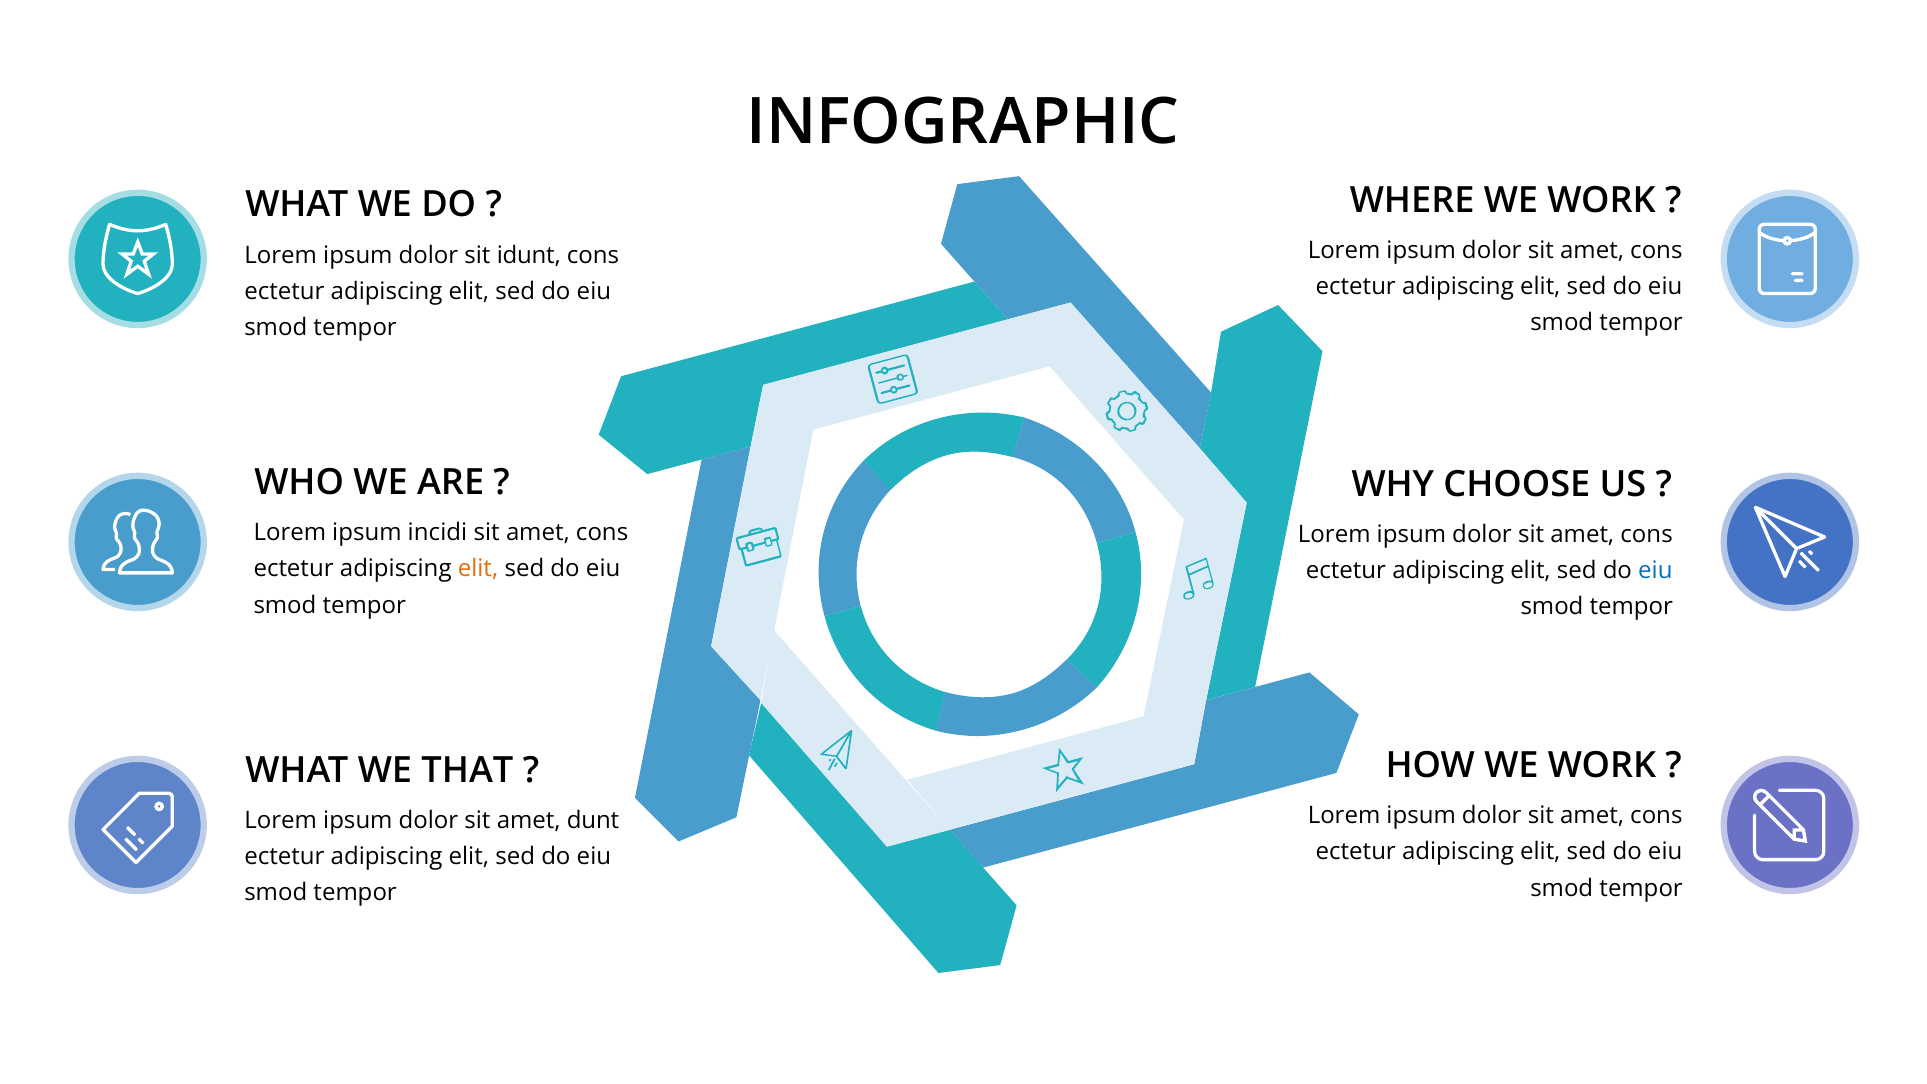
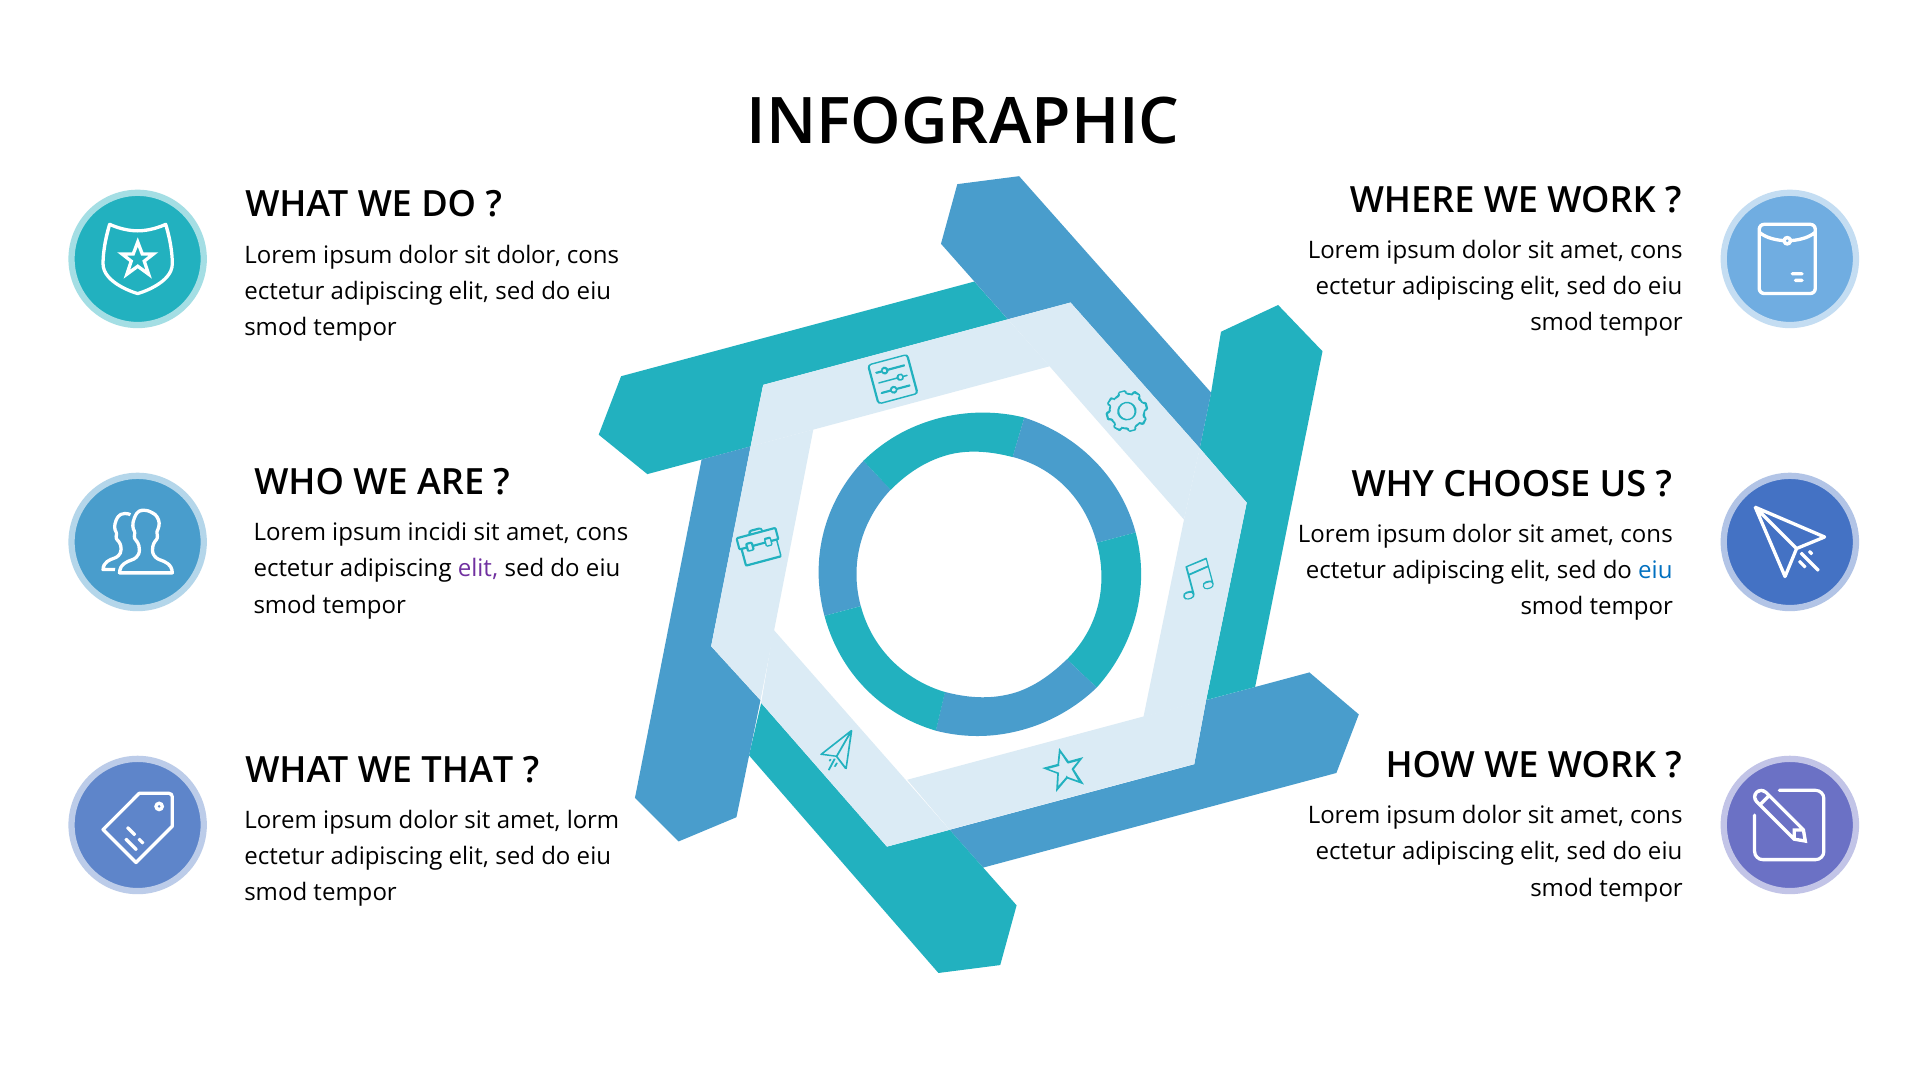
sit idunt: idunt -> dolor
elit at (478, 569) colour: orange -> purple
dunt: dunt -> lorm
